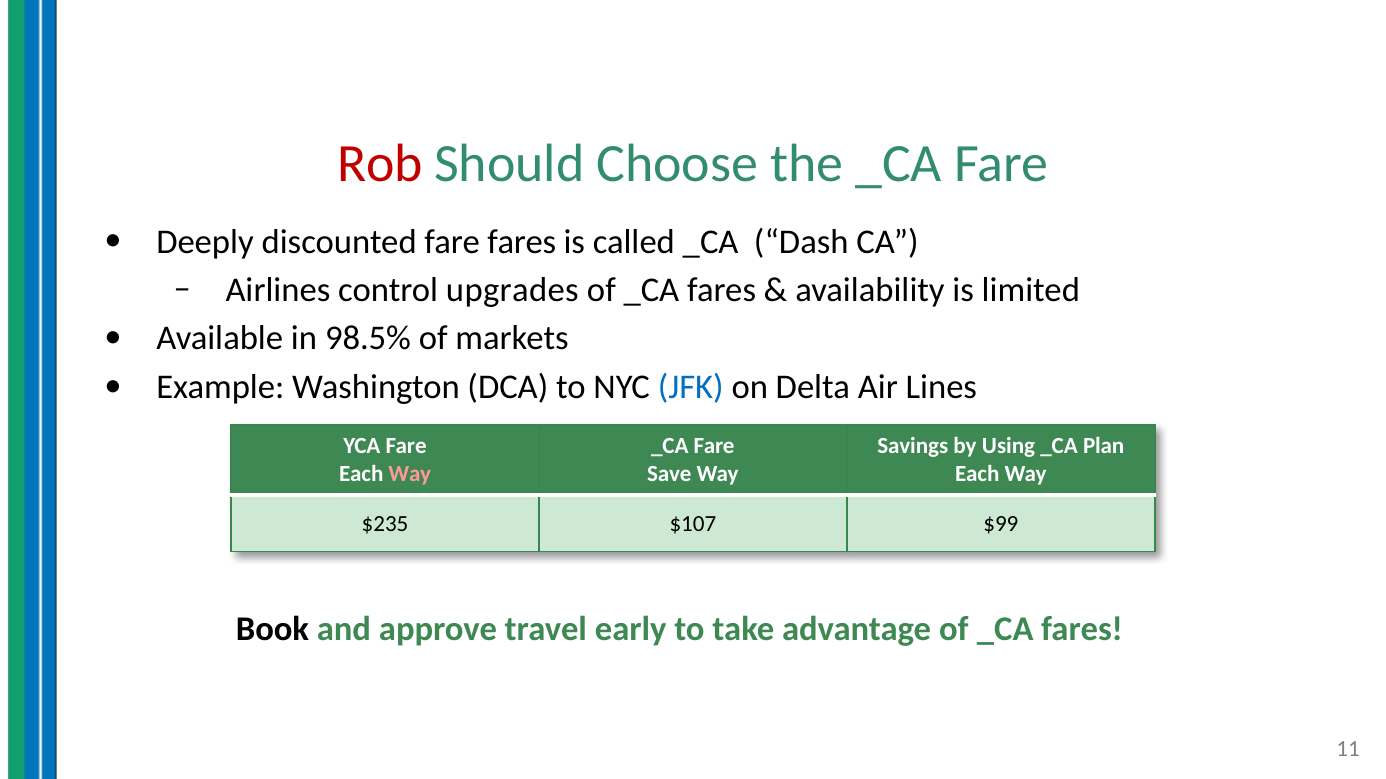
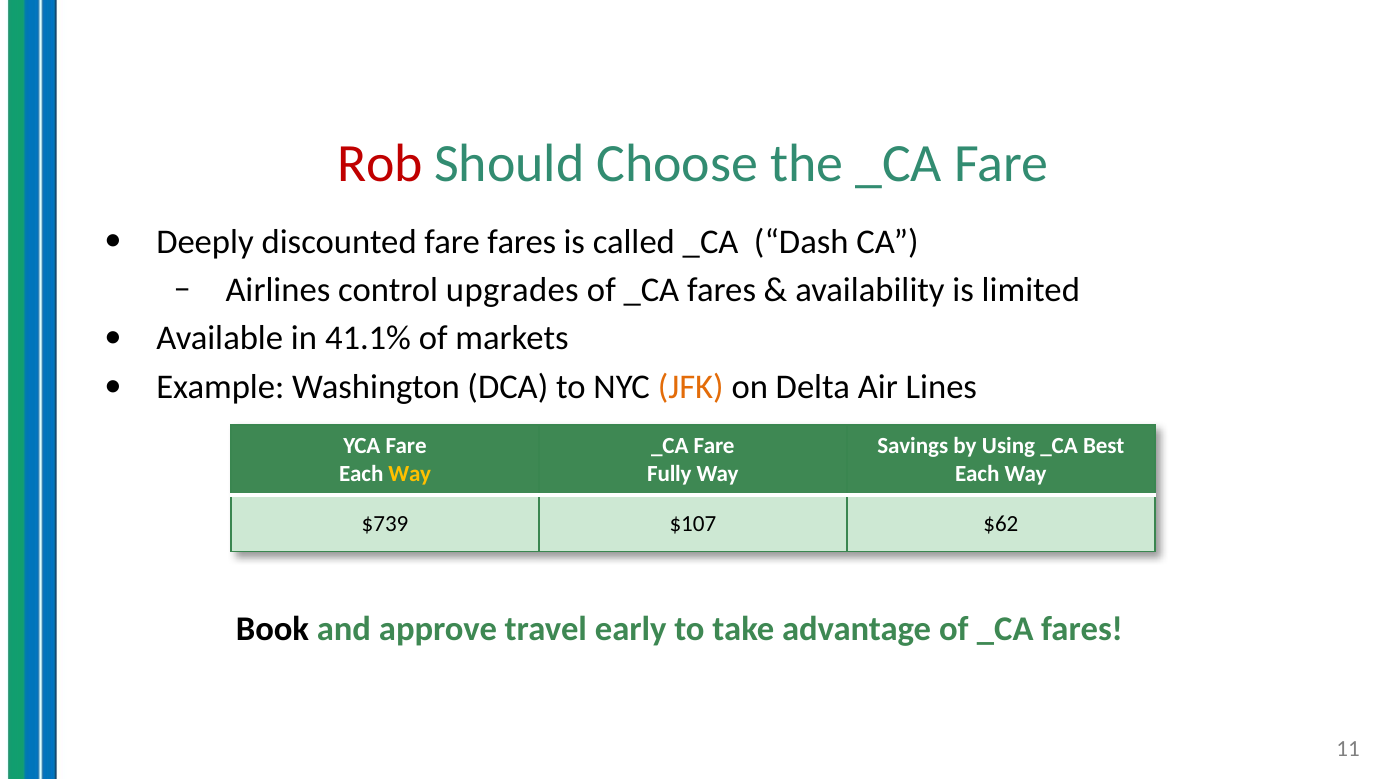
98.5%: 98.5% -> 41.1%
JFK colour: blue -> orange
Plan: Plan -> Best
Way at (410, 475) colour: pink -> yellow
Save: Save -> Fully
$235: $235 -> $739
$99: $99 -> $62
